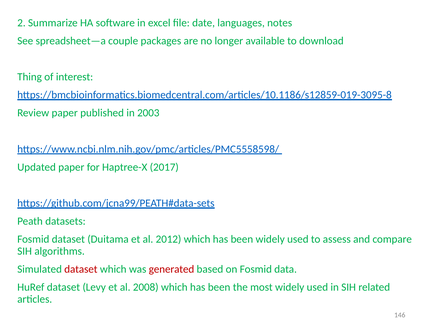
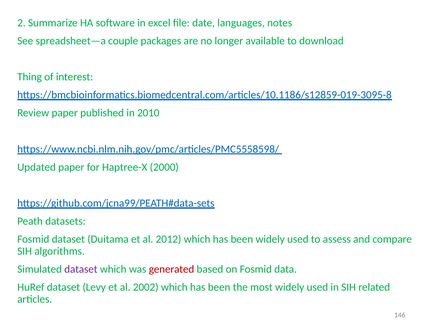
2003: 2003 -> 2010
2017: 2017 -> 2000
dataset at (81, 269) colour: red -> purple
2008: 2008 -> 2002
